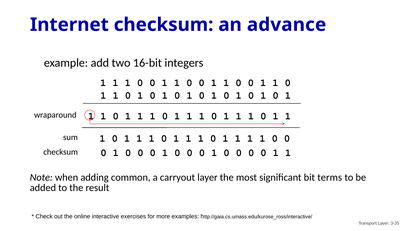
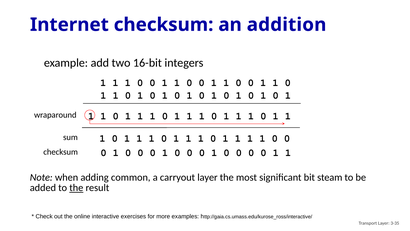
advance: advance -> addition
terms: terms -> steam
the at (76, 187) underline: none -> present
